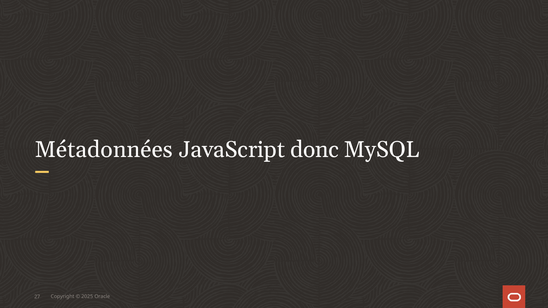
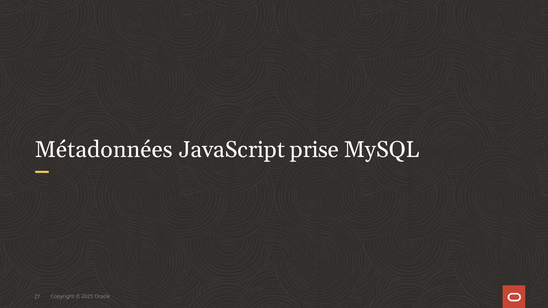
donc: donc -> prise
